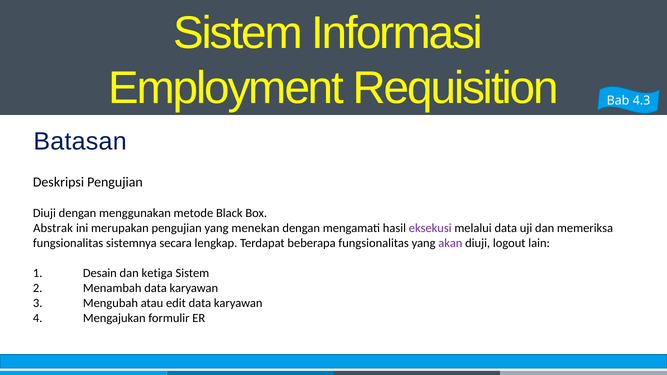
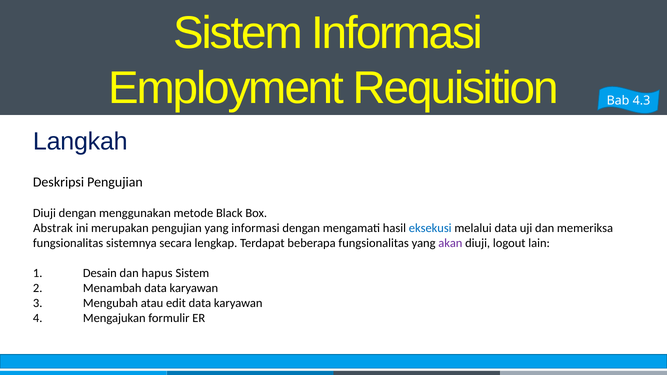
Batasan: Batasan -> Langkah
yang menekan: menekan -> informasi
eksekusi colour: purple -> blue
ketiga: ketiga -> hapus
